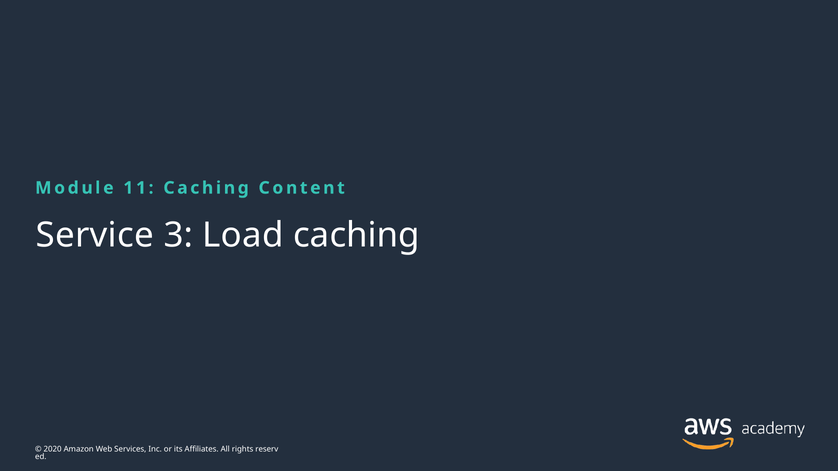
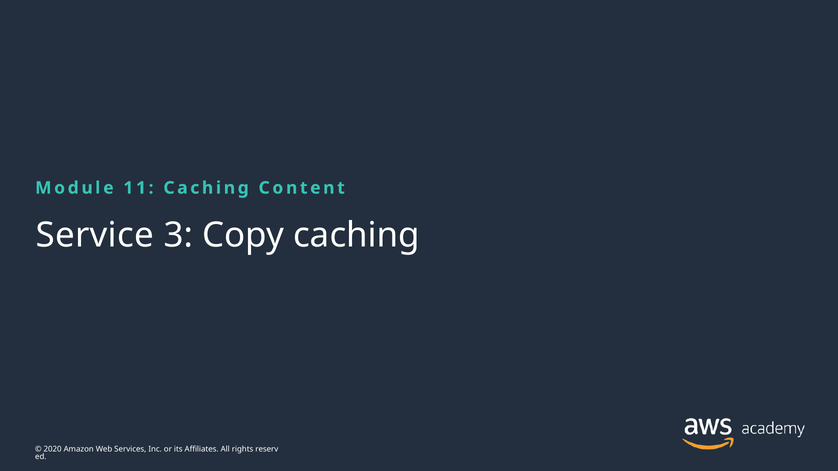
Load: Load -> Copy
